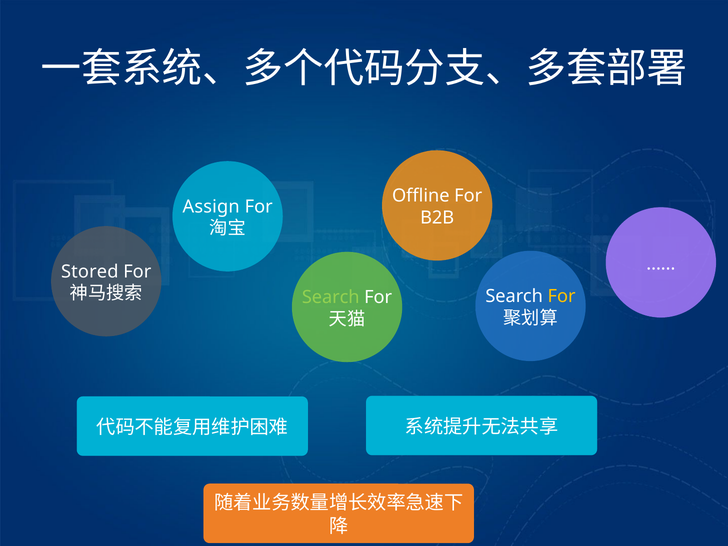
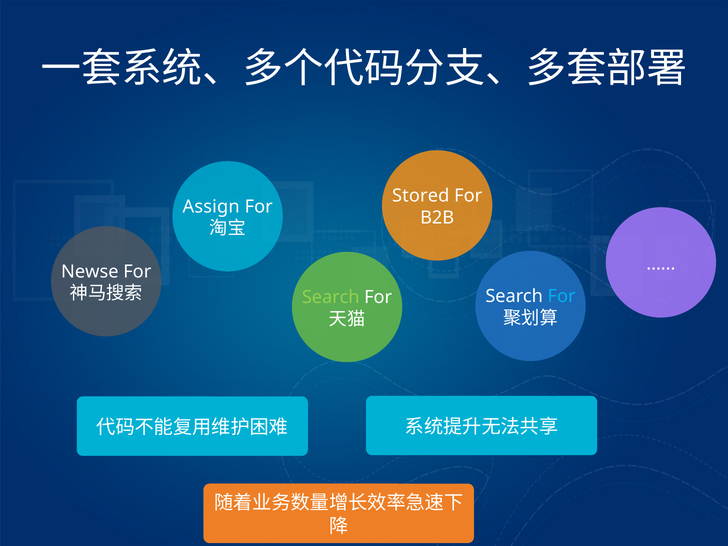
Offline: Offline -> Stored
Stored: Stored -> Newse
For at (562, 296) colour: yellow -> light blue
